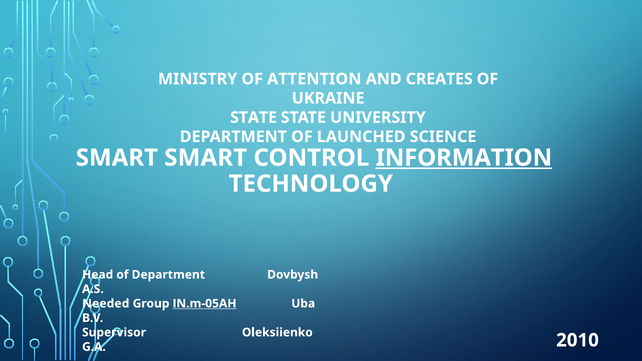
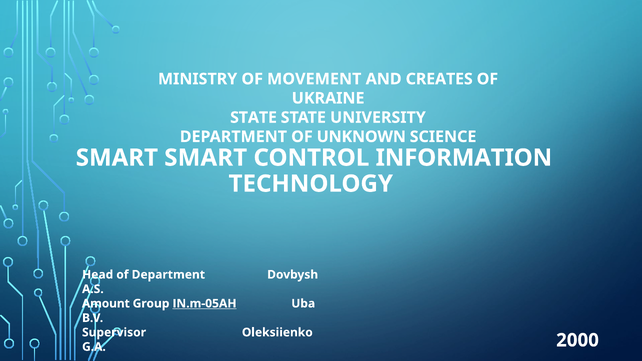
ATTENTION: ATTENTION -> MOVEMENT
LAUNCHED: LAUNCHED -> UNKNOWN
INFORMATION underline: present -> none
Needed: Needed -> Amount
2010: 2010 -> 2000
